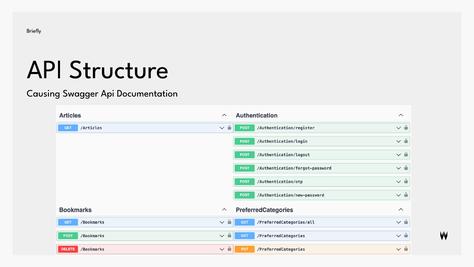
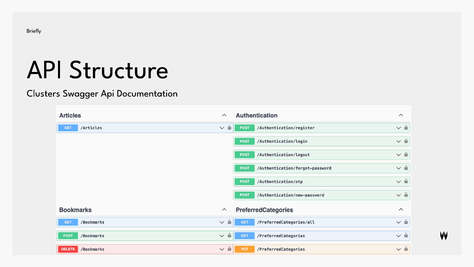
Causing: Causing -> Clusters
